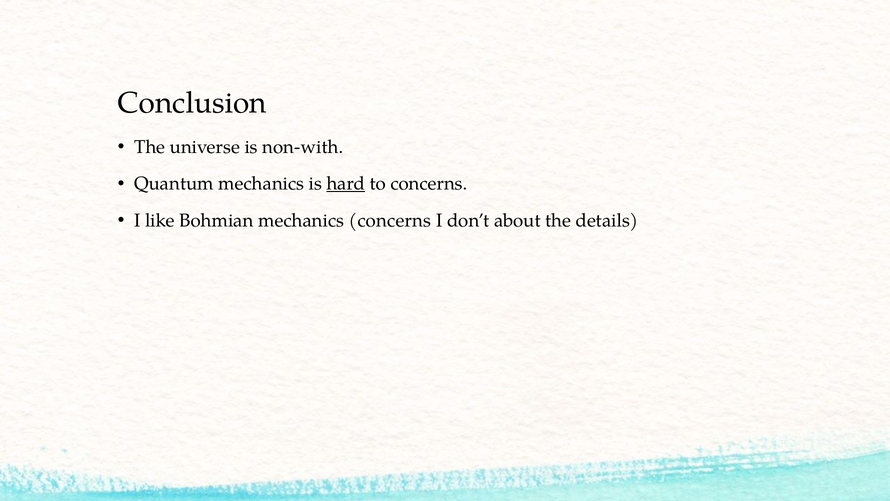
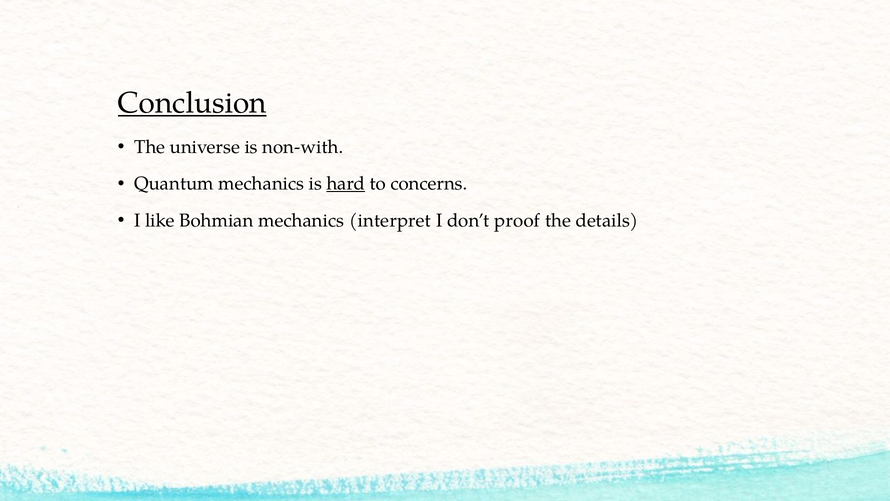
Conclusion underline: none -> present
mechanics concerns: concerns -> interpret
about: about -> proof
